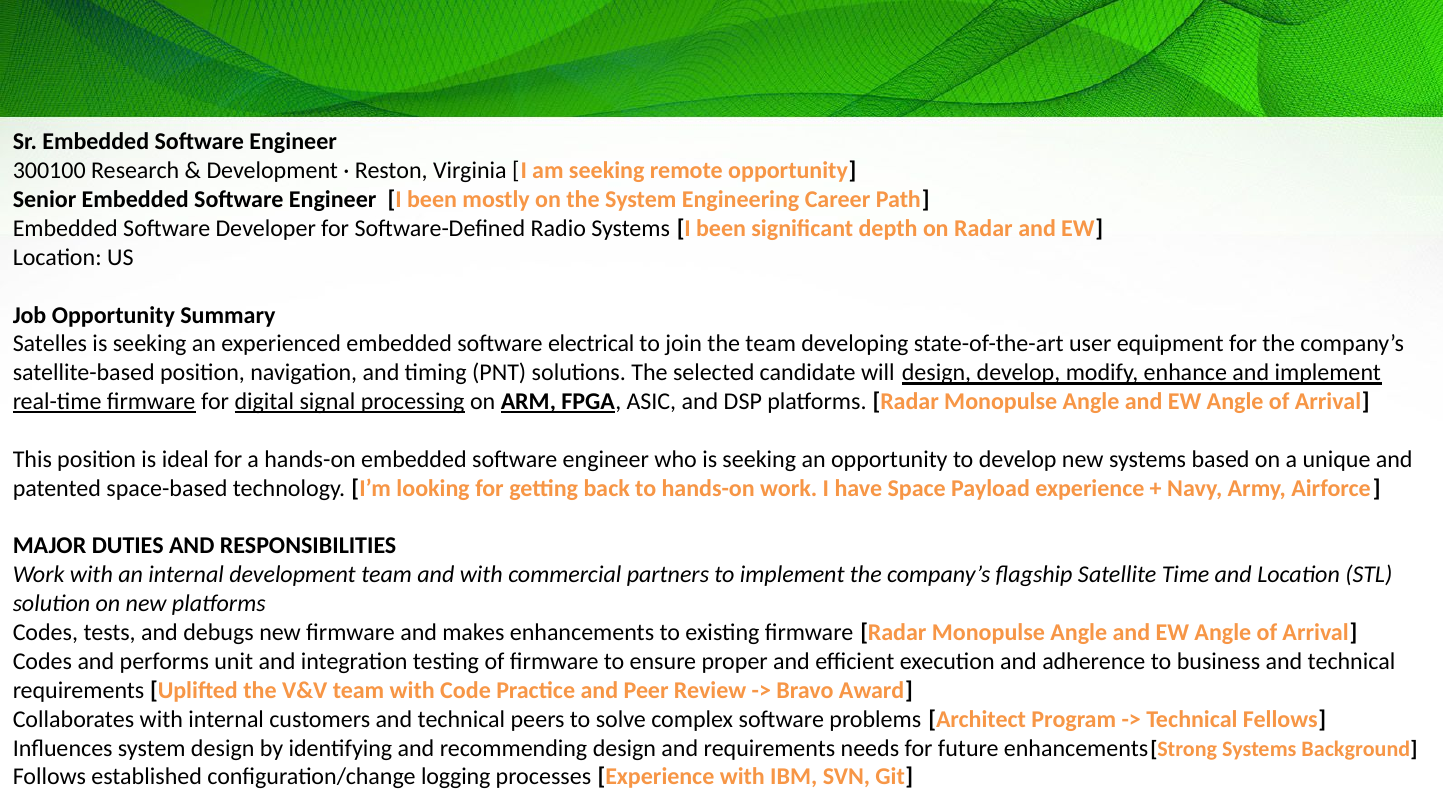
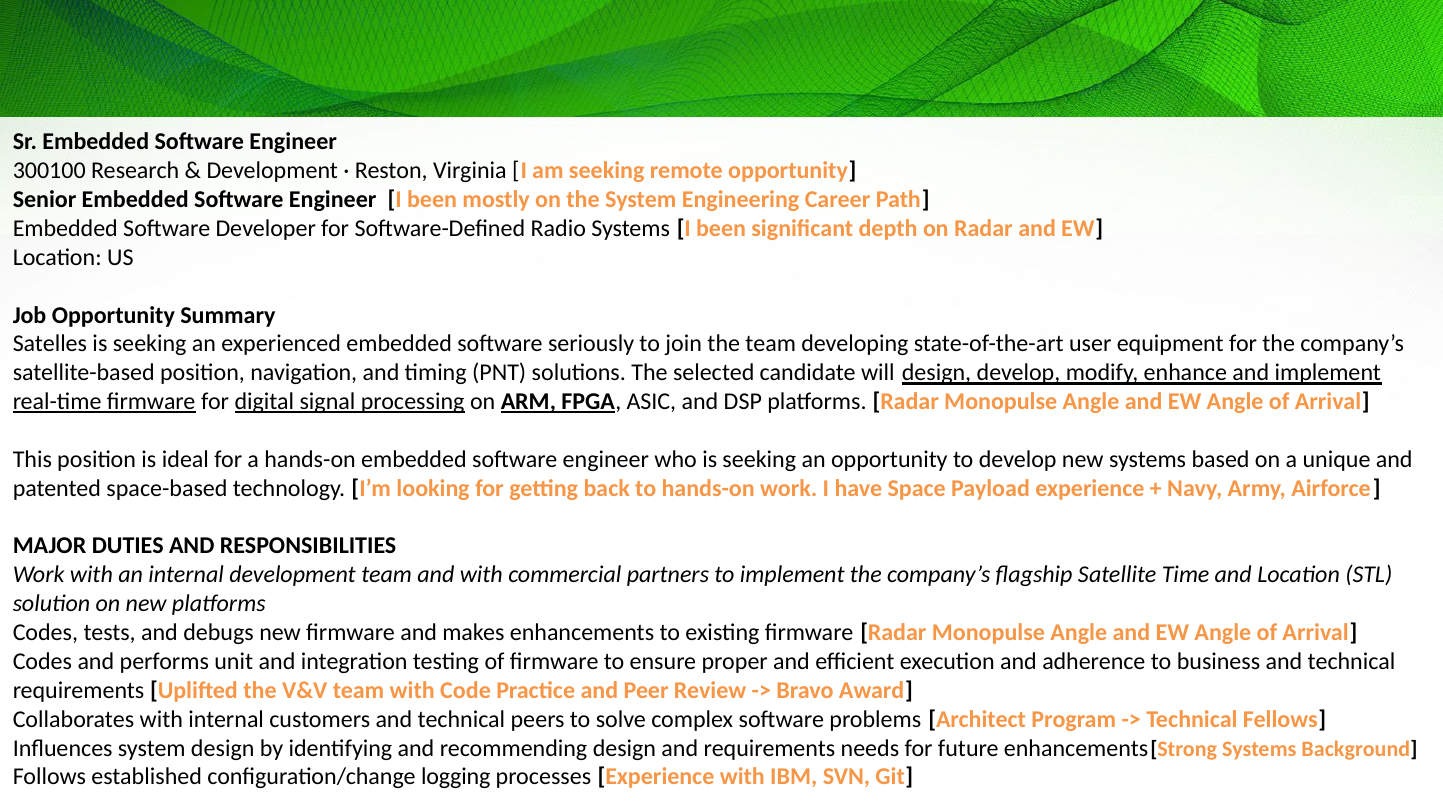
electrical: electrical -> seriously
